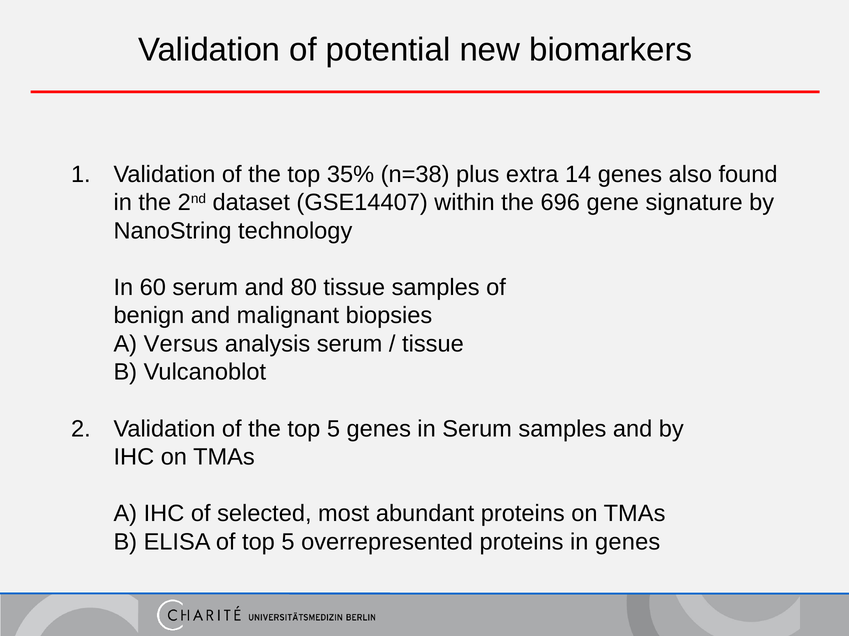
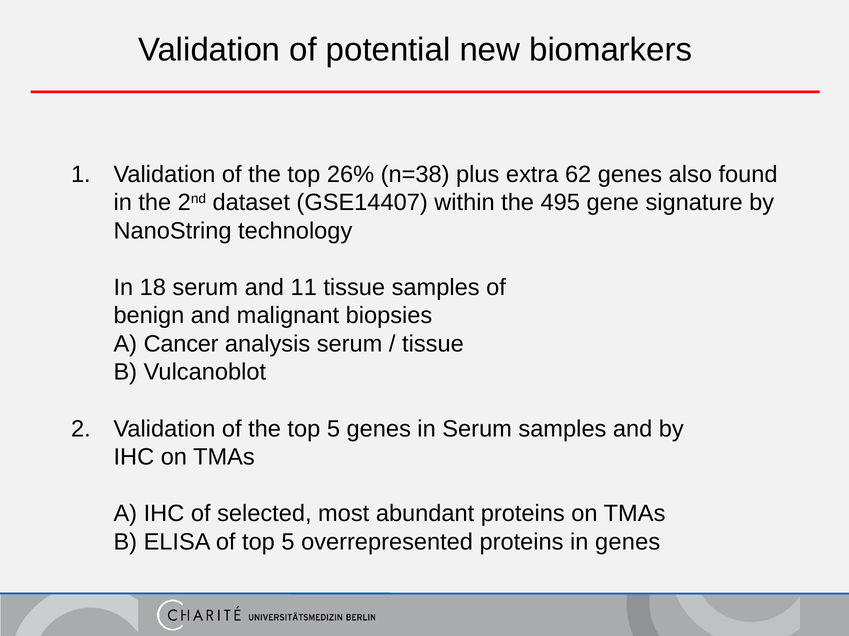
35%: 35% -> 26%
14: 14 -> 62
696: 696 -> 495
60: 60 -> 18
80: 80 -> 11
Versus: Versus -> Cancer
